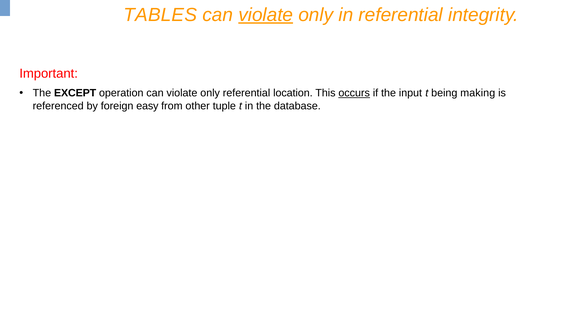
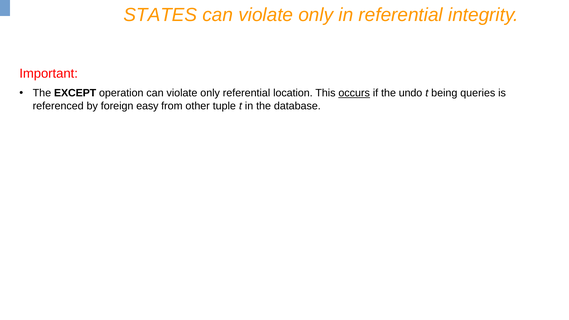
TABLES: TABLES -> STATES
violate at (266, 15) underline: present -> none
input: input -> undo
making: making -> queries
